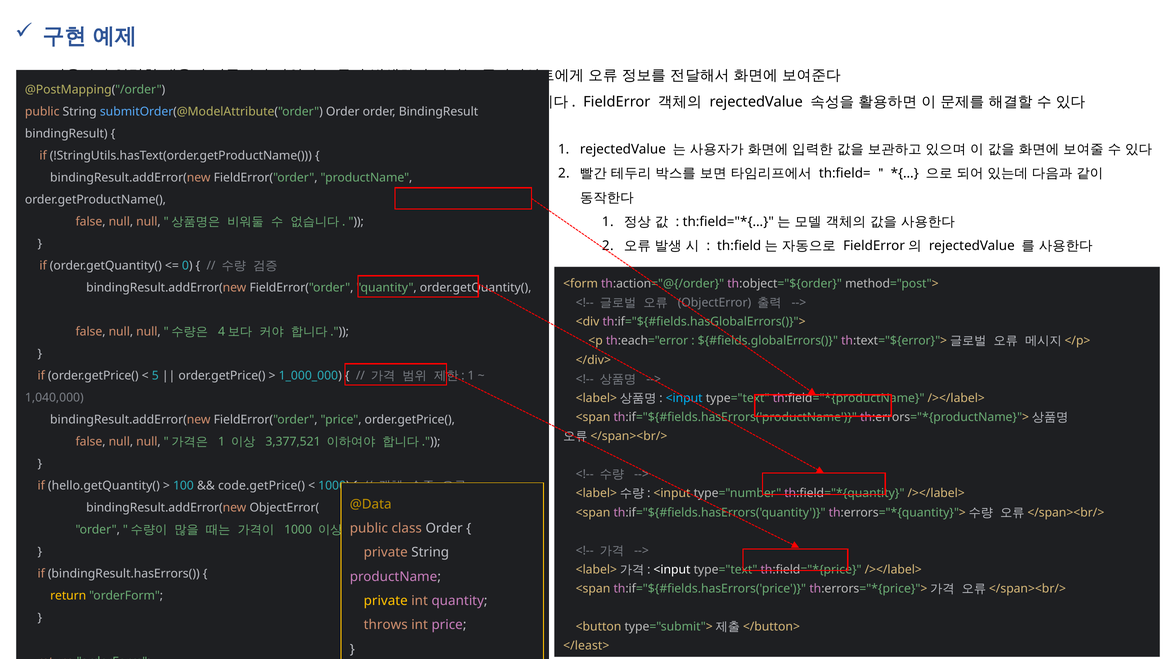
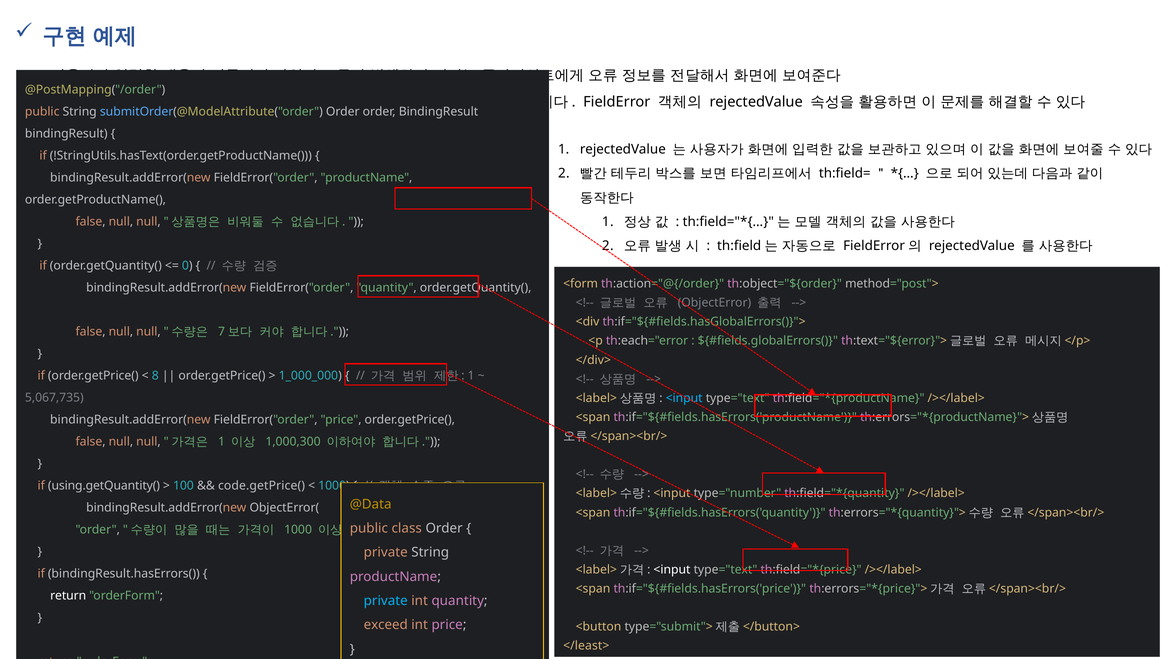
4: 4 -> 7
5: 5 -> 8
1,040,000: 1,040,000 -> 5,067,735
3,377,521: 3,377,521 -> 1,000,300
hello.getQuantity(: hello.getQuantity( -> using.getQuantity(
return at (68, 596) colour: yellow -> white
private at (386, 601) colour: yellow -> light blue
throws: throws -> exceed
